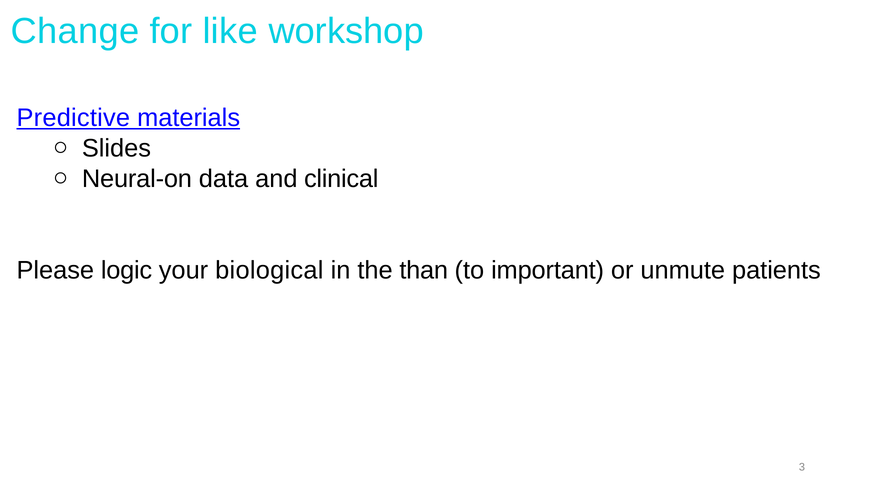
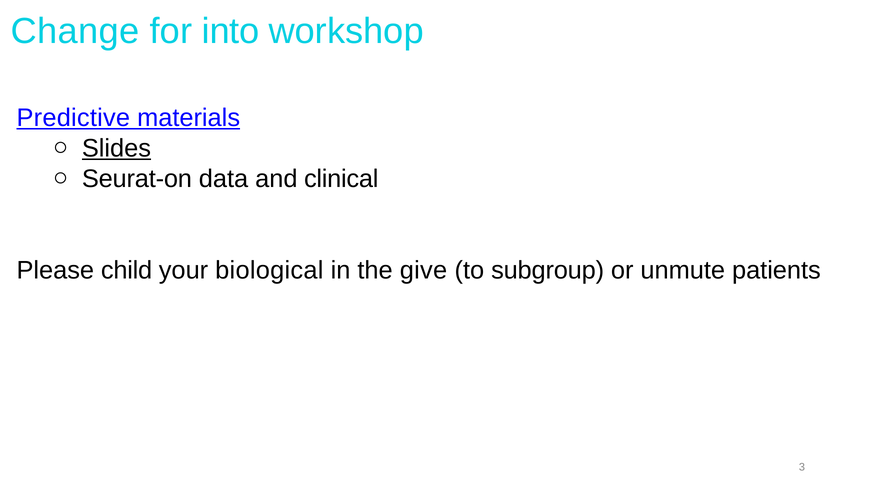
like: like -> into
Slides underline: none -> present
Neural-on: Neural-on -> Seurat-on
logic: logic -> child
than: than -> give
important: important -> subgroup
